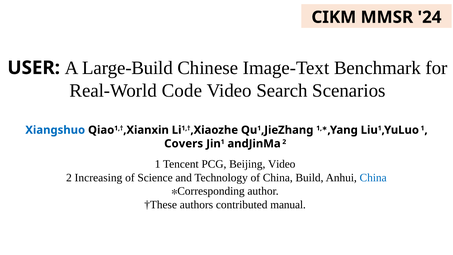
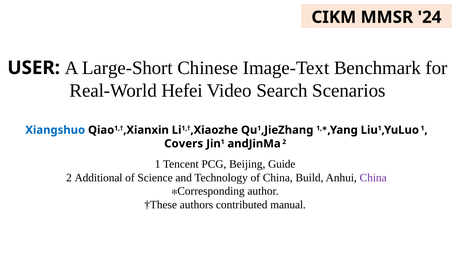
Large-Build: Large-Build -> Large-Short
Code: Code -> Hefei
Beijing Video: Video -> Guide
Increasing: Increasing -> Additional
China at (373, 177) colour: blue -> purple
